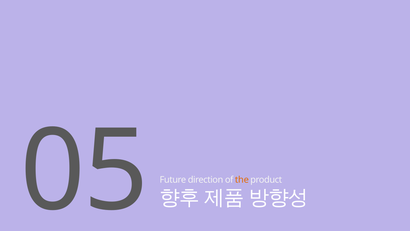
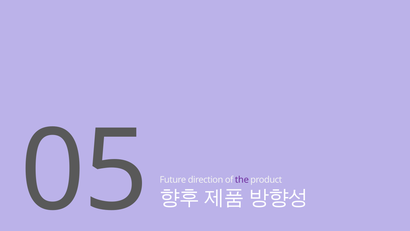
the colour: orange -> purple
